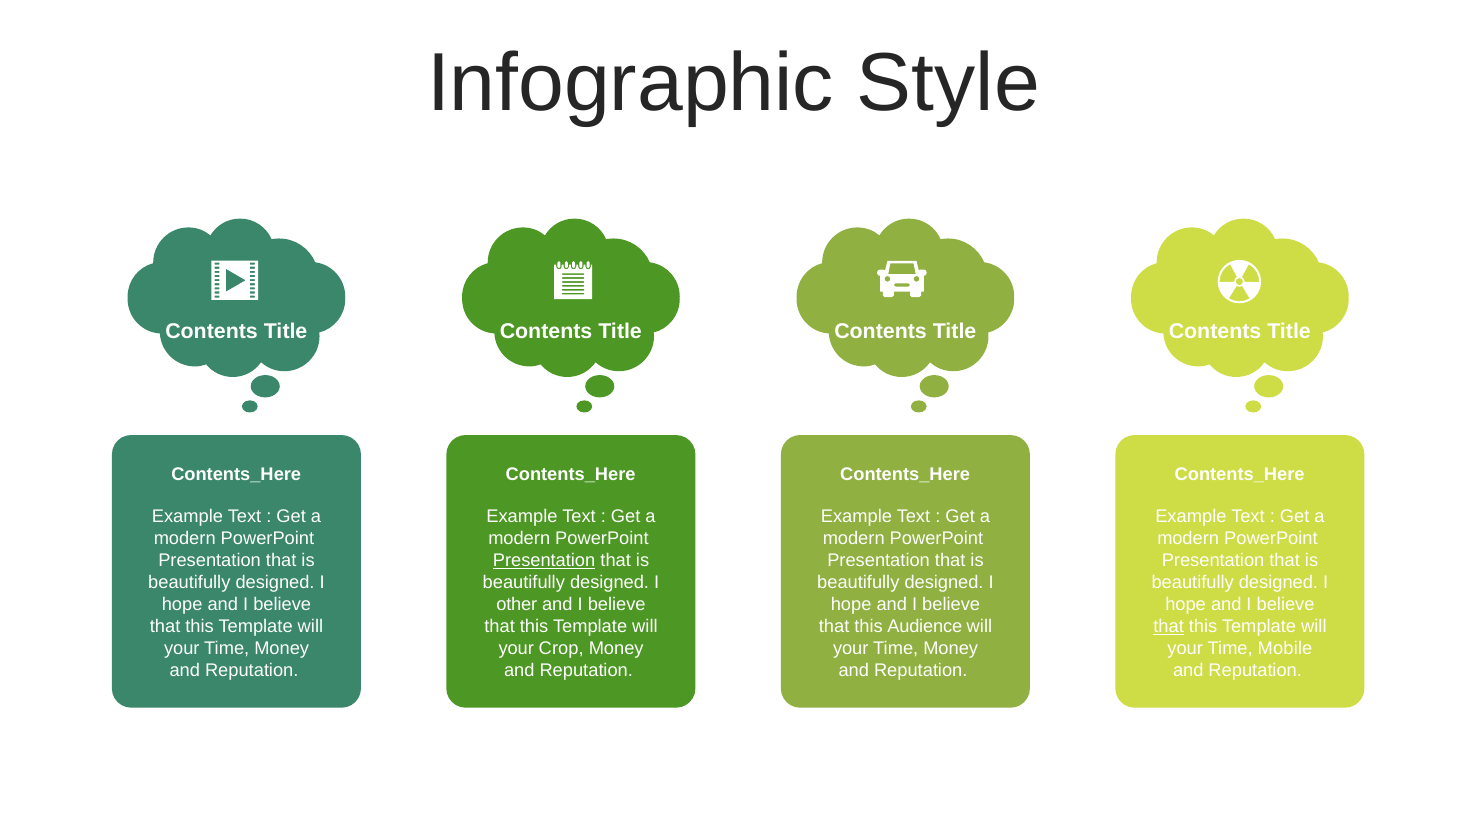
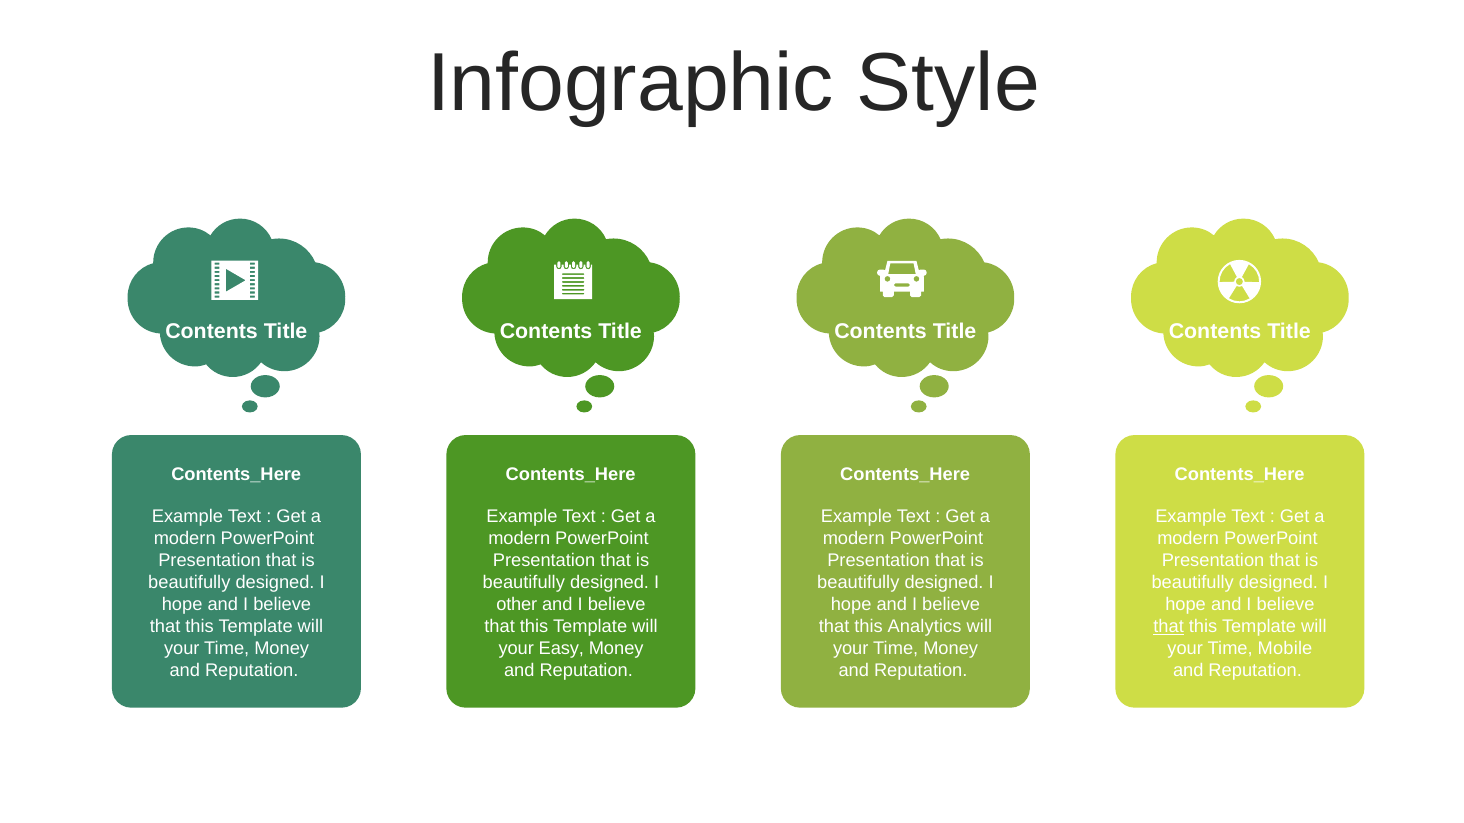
Presentation at (544, 561) underline: present -> none
Audience: Audience -> Analytics
Crop: Crop -> Easy
